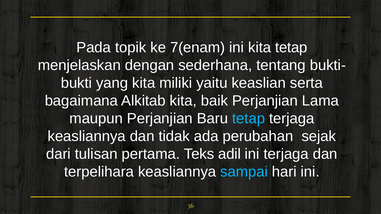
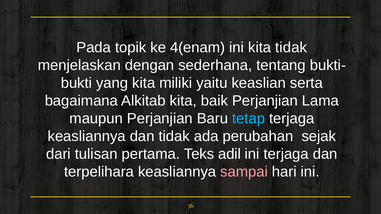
7(enam: 7(enam -> 4(enam
kita tetap: tetap -> tidak
sampai colour: light blue -> pink
